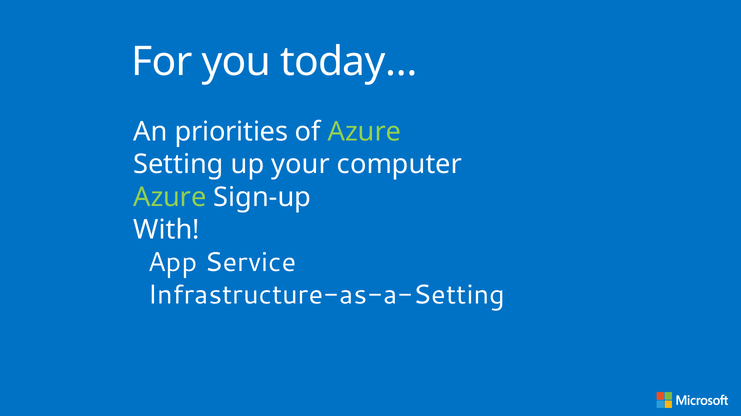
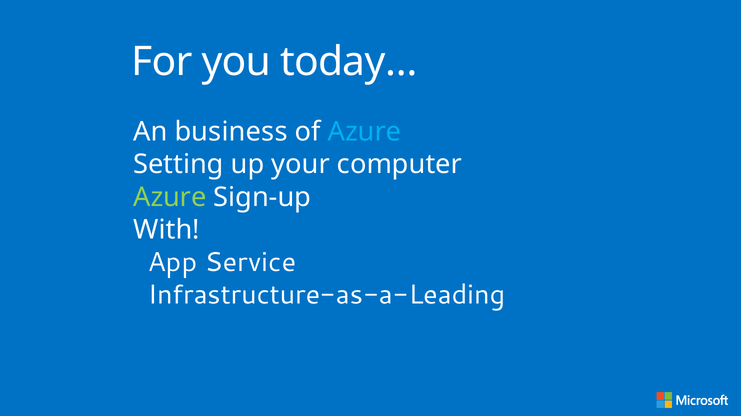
priorities: priorities -> business
Azure at (364, 132) colour: light green -> light blue
Infrastructure-as-a-Setting: Infrastructure-as-a-Setting -> Infrastructure-as-a-Leading
